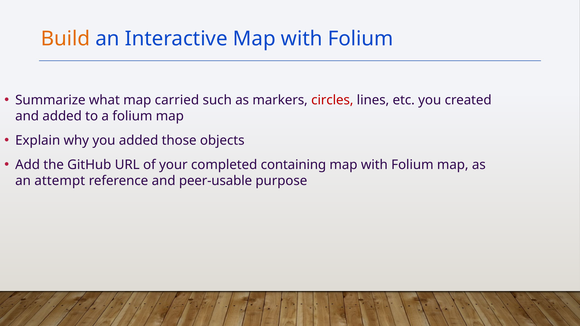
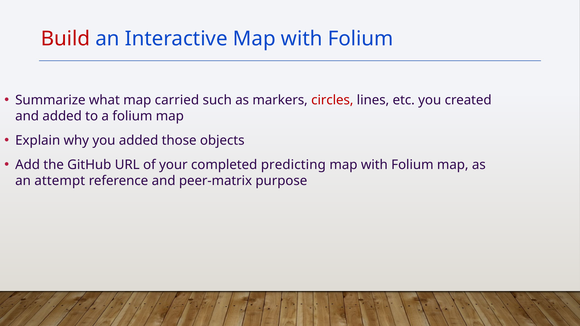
Build colour: orange -> red
containing: containing -> predicting
peer-usable: peer-usable -> peer-matrix
